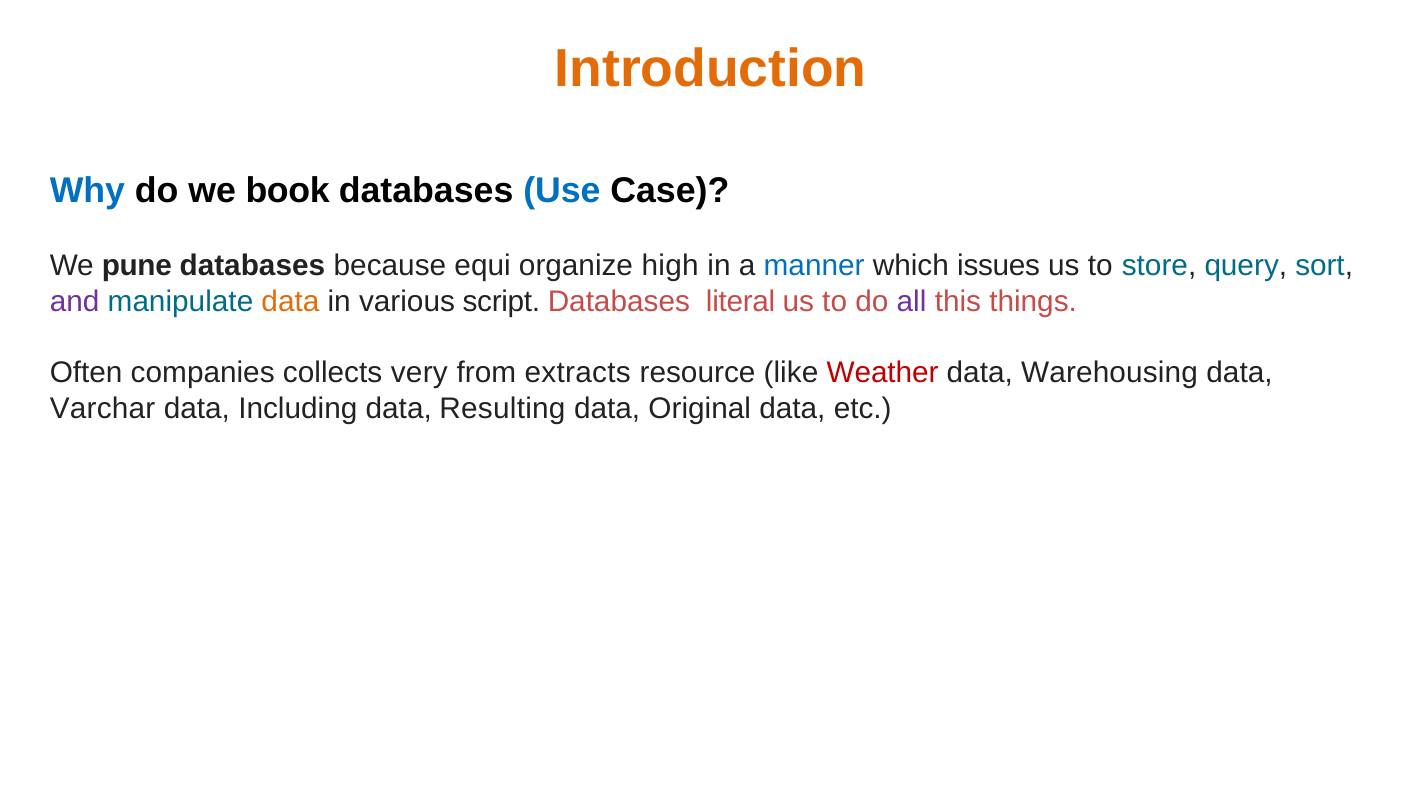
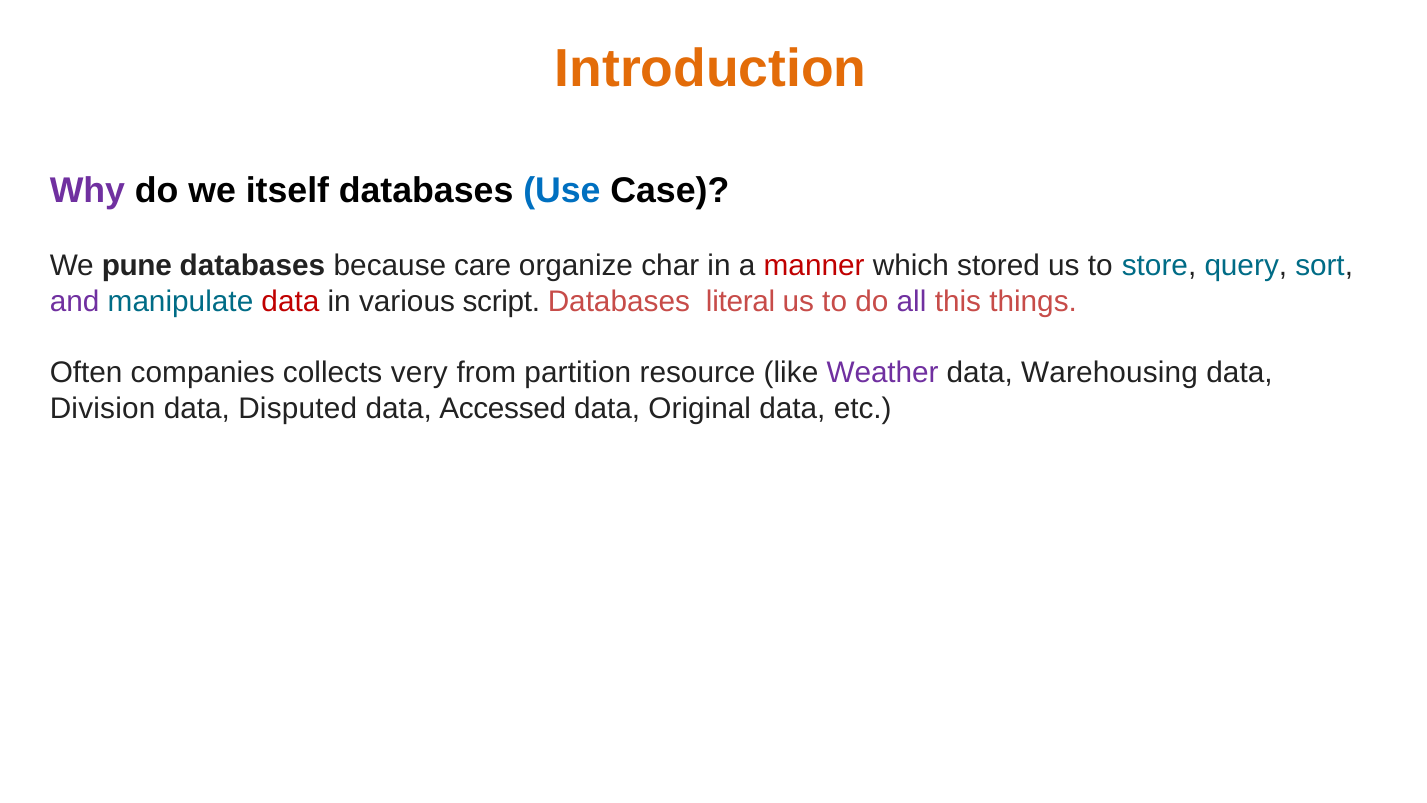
Why colour: blue -> purple
book: book -> itself
equi: equi -> care
high: high -> char
manner colour: blue -> red
issues: issues -> stored
data at (290, 301) colour: orange -> red
extracts: extracts -> partition
Weather colour: red -> purple
Varchar: Varchar -> Division
Including: Including -> Disputed
Resulting: Resulting -> Accessed
